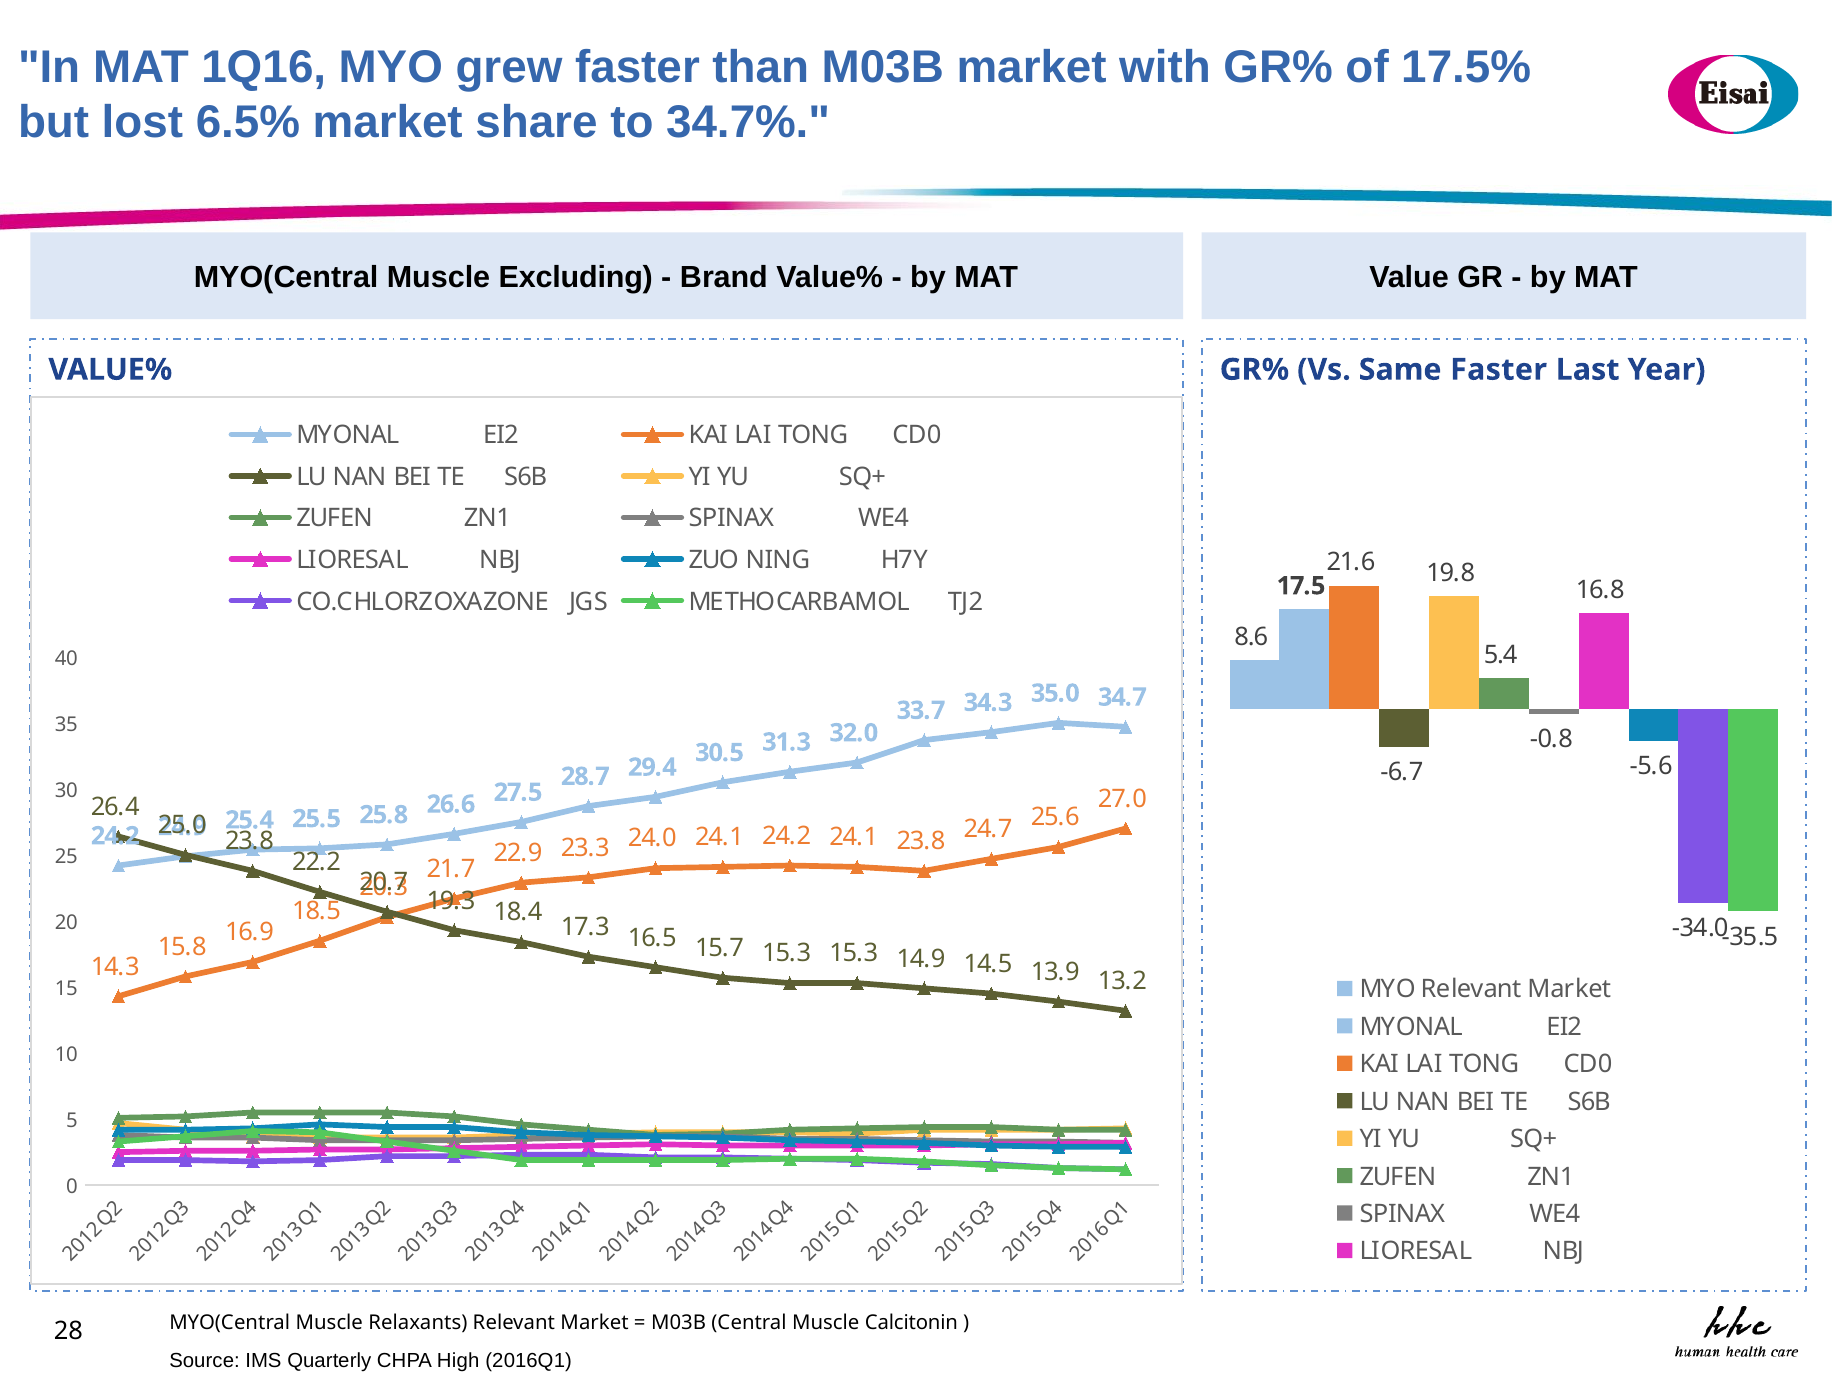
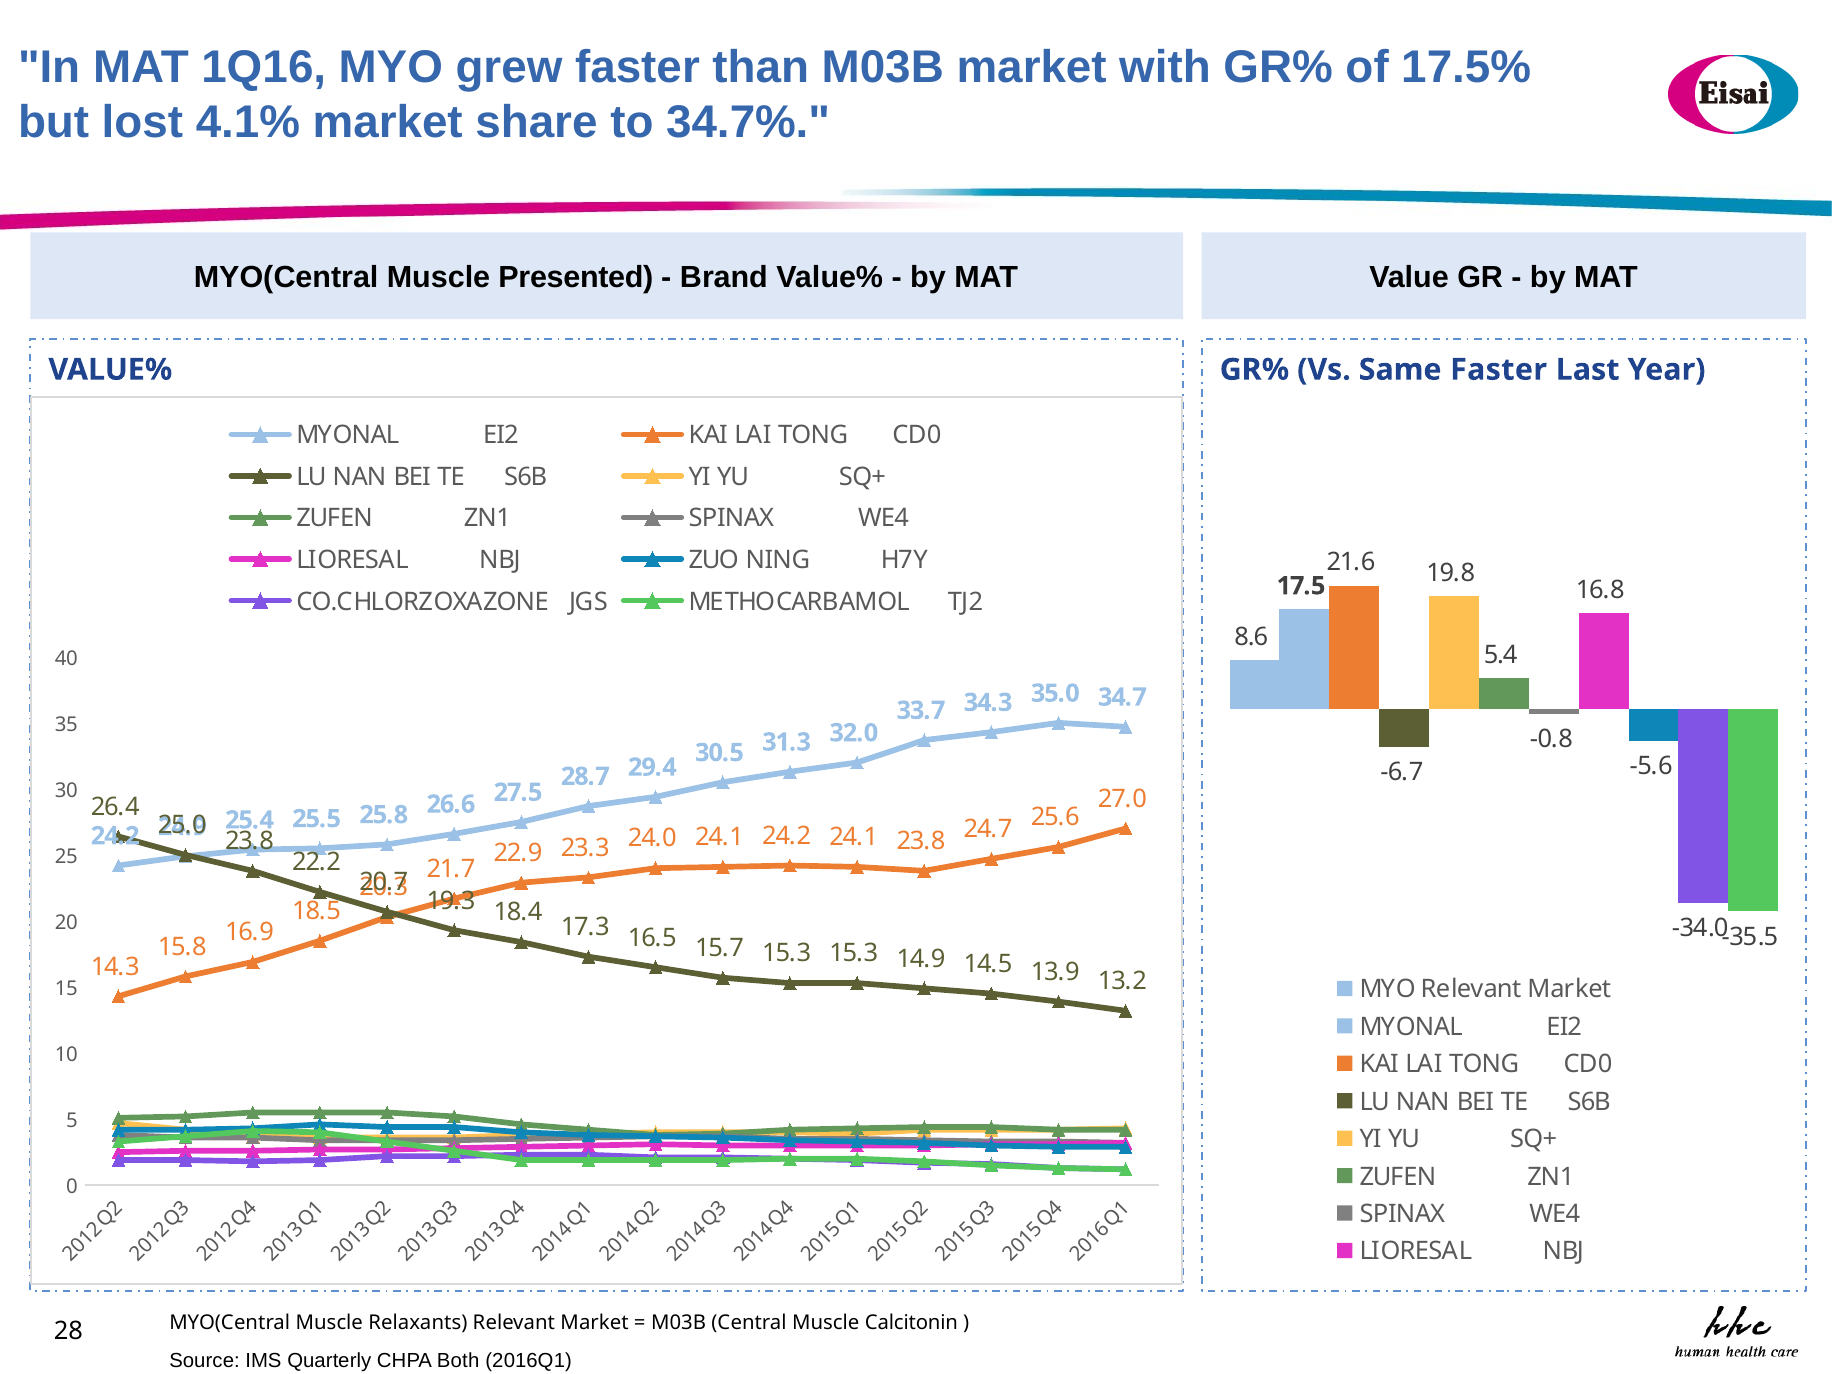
6.5%: 6.5% -> 4.1%
Excluding: Excluding -> Presented
High: High -> Both
